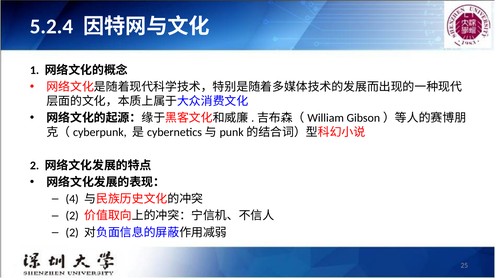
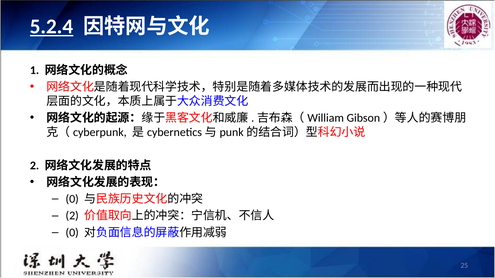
5.2.4 underline: none -> present
4 at (72, 199): 4 -> 0
2 at (72, 233): 2 -> 0
